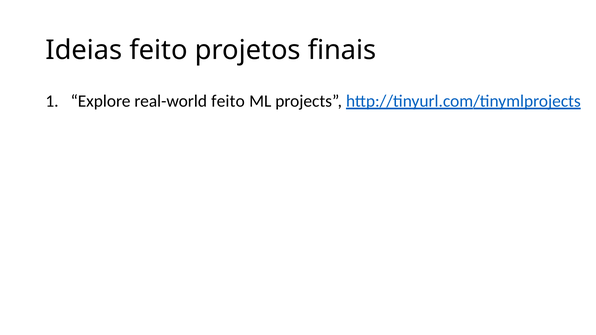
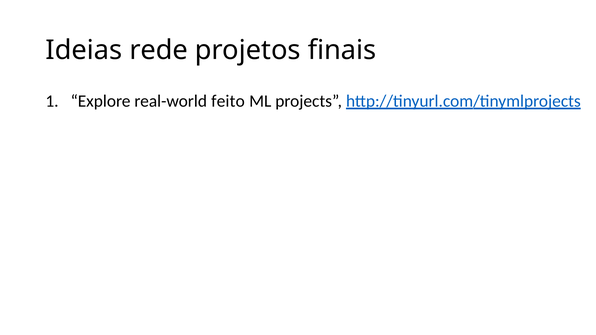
Ideias feito: feito -> rede
